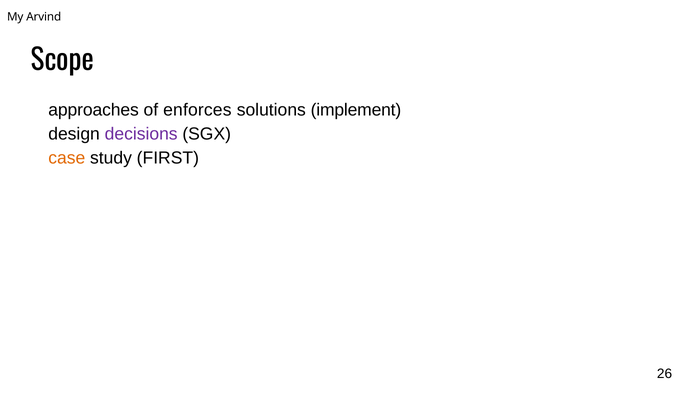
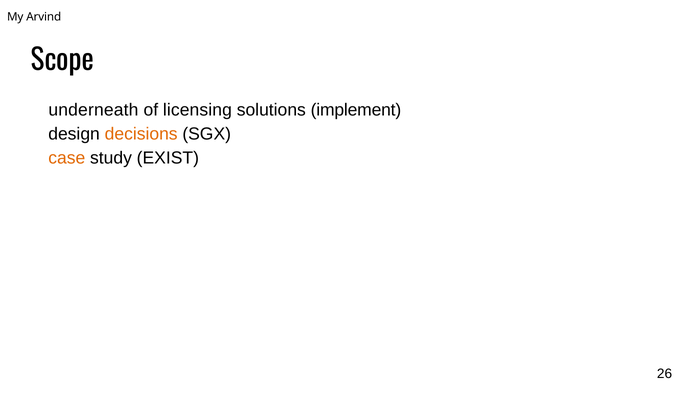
approaches: approaches -> underneath
enforces: enforces -> licensing
decisions colour: purple -> orange
FIRST: FIRST -> EXIST
